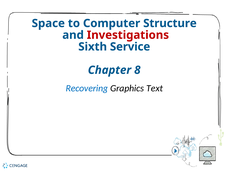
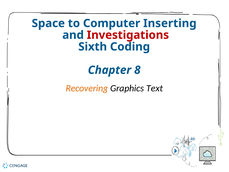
Structure: Structure -> Inserting
Service: Service -> Coding
Recovering colour: blue -> orange
